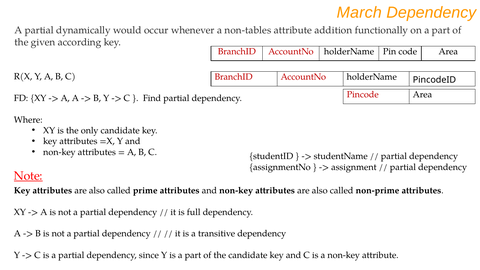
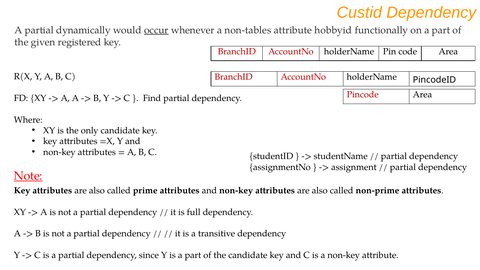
March: March -> Custid
occur underline: none -> present
addition: addition -> hobbyid
according: according -> registered
